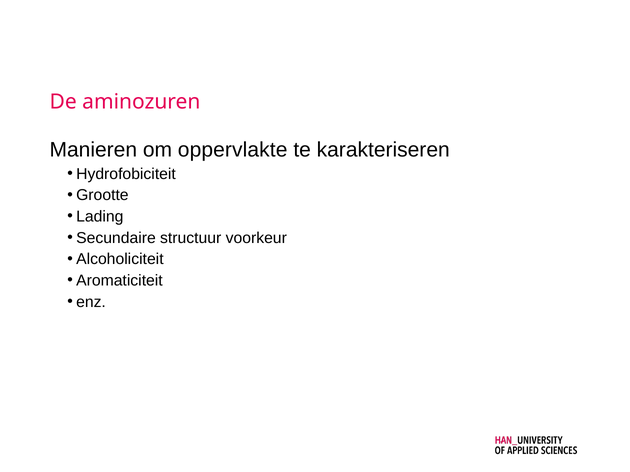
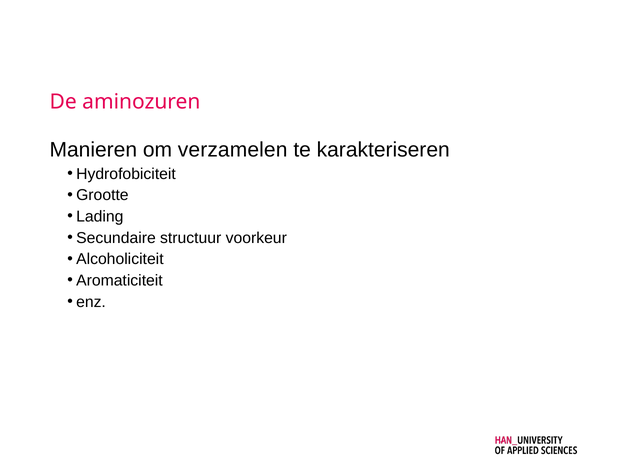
oppervlakte: oppervlakte -> verzamelen
